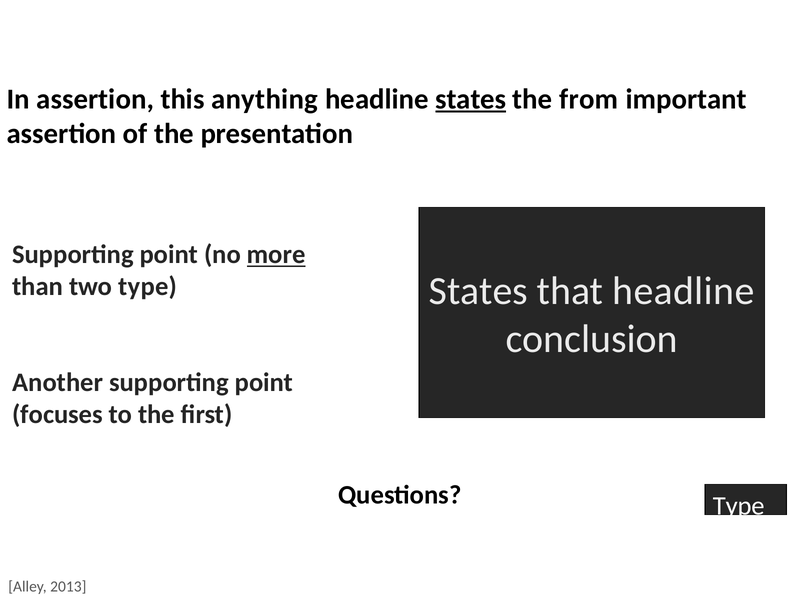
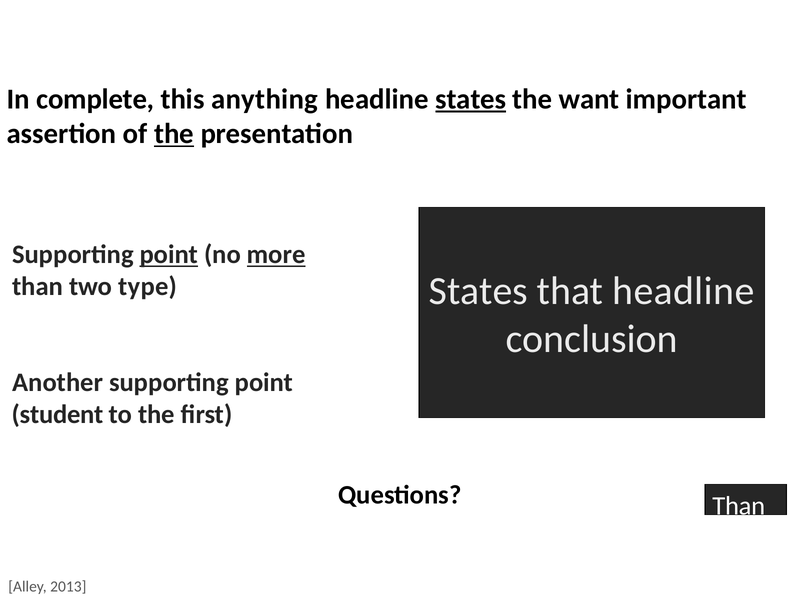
In assertion: assertion -> complete
from: from -> want
the at (174, 134) underline: none -> present
point at (169, 254) underline: none -> present
focuses: focuses -> student
Type at (739, 506): Type -> Than
